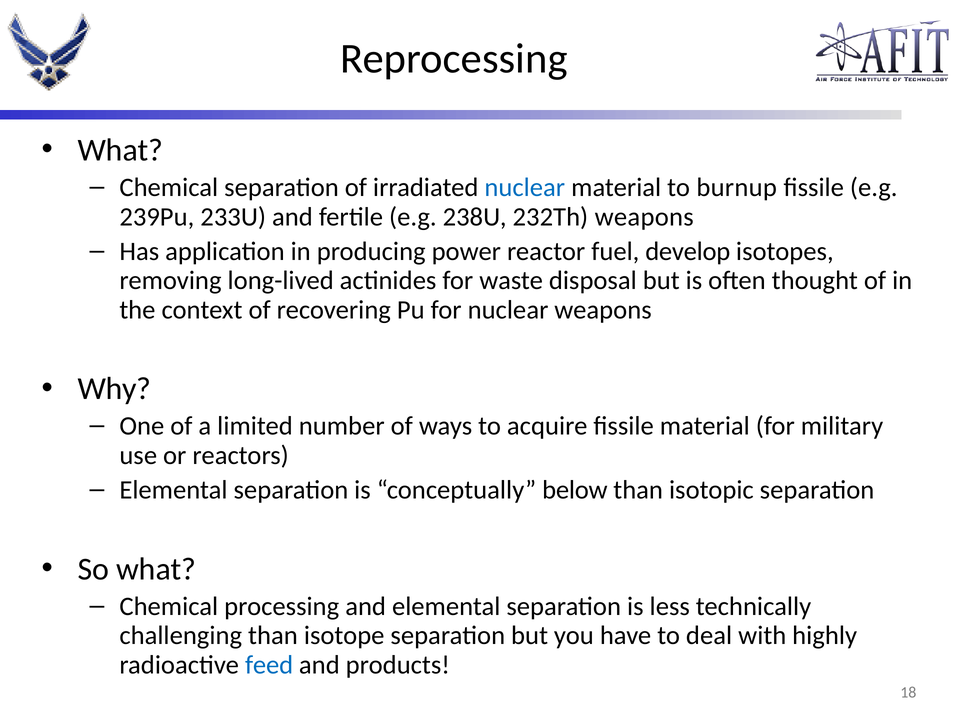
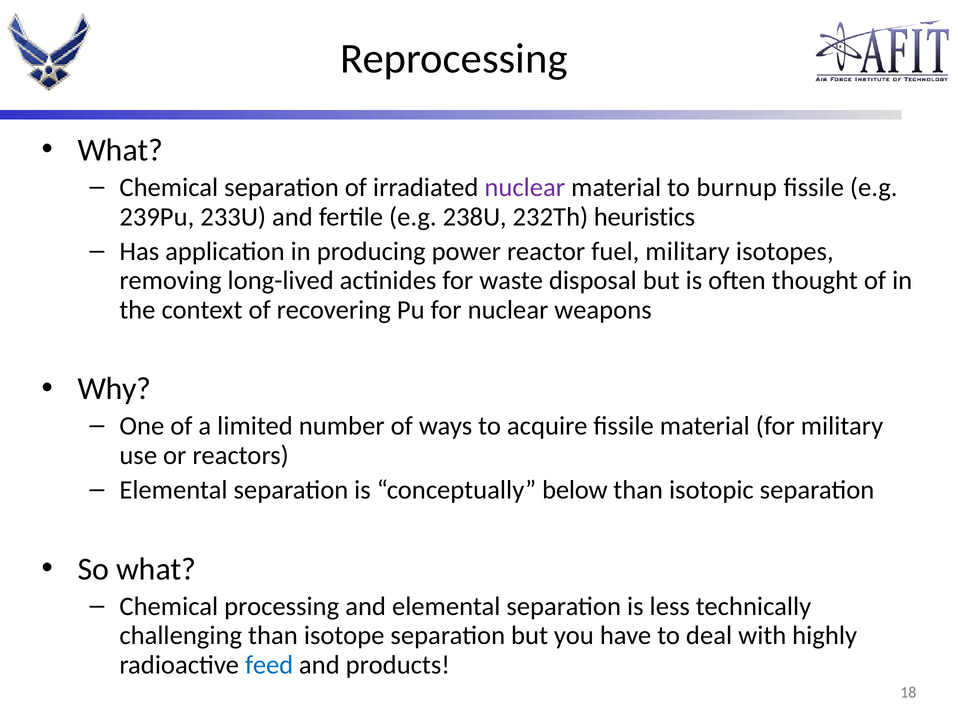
nuclear at (525, 188) colour: blue -> purple
232Th weapons: weapons -> heuristics
fuel develop: develop -> military
